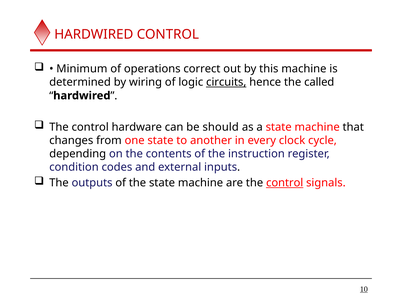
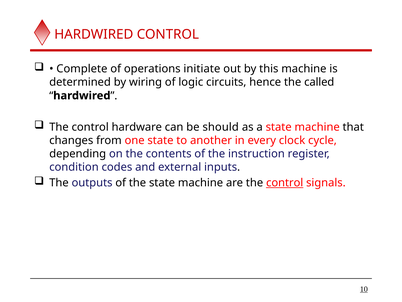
Minimum: Minimum -> Complete
correct: correct -> initiate
circuits underline: present -> none
